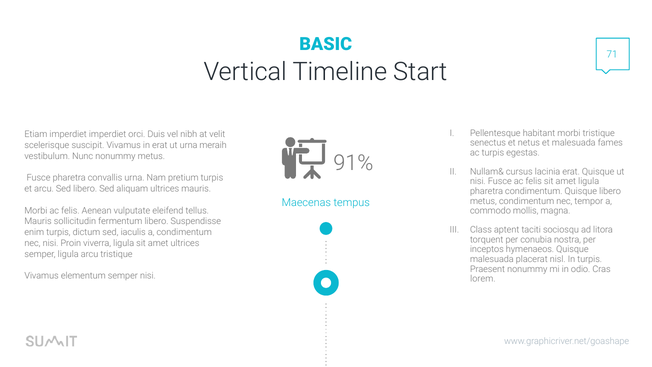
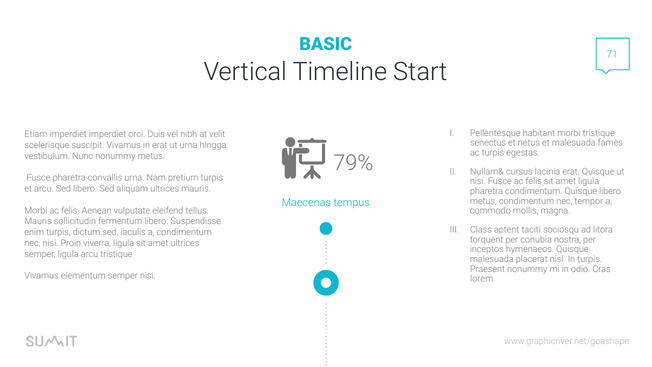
meraih: meraih -> hingga
91%: 91% -> 79%
